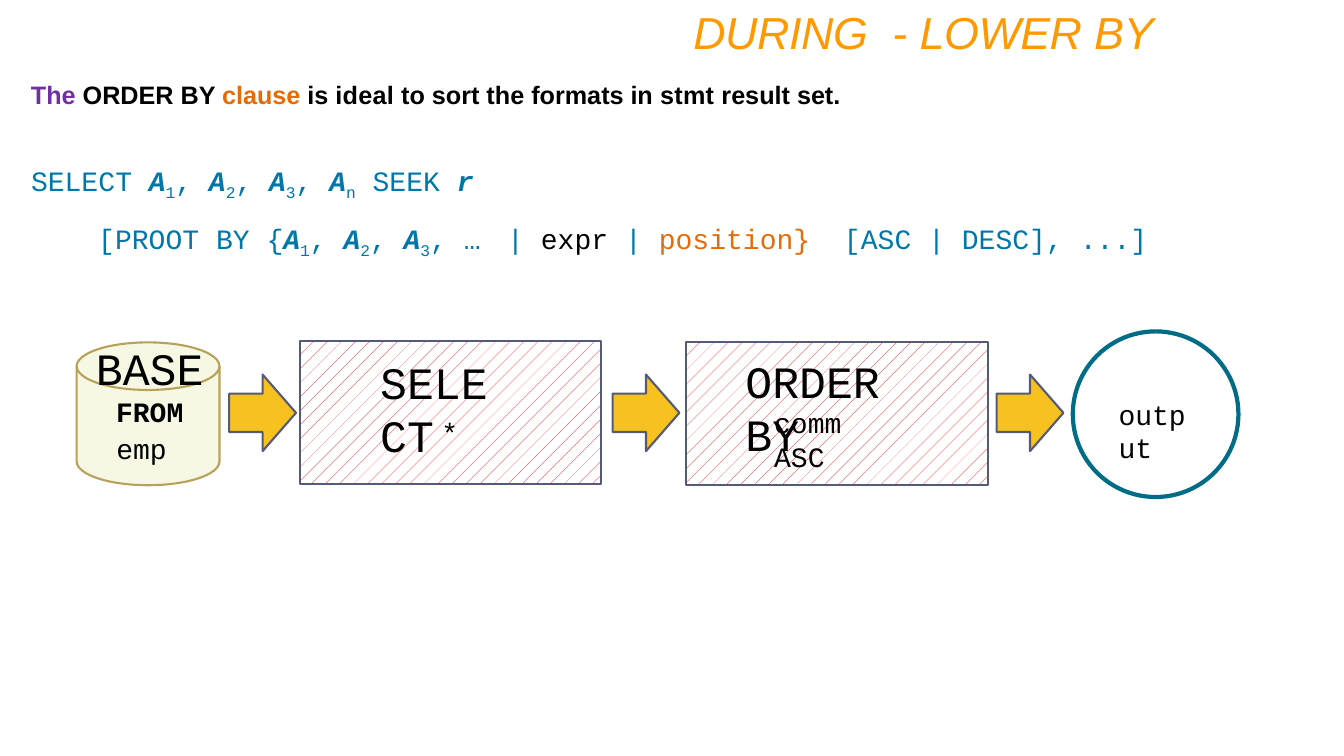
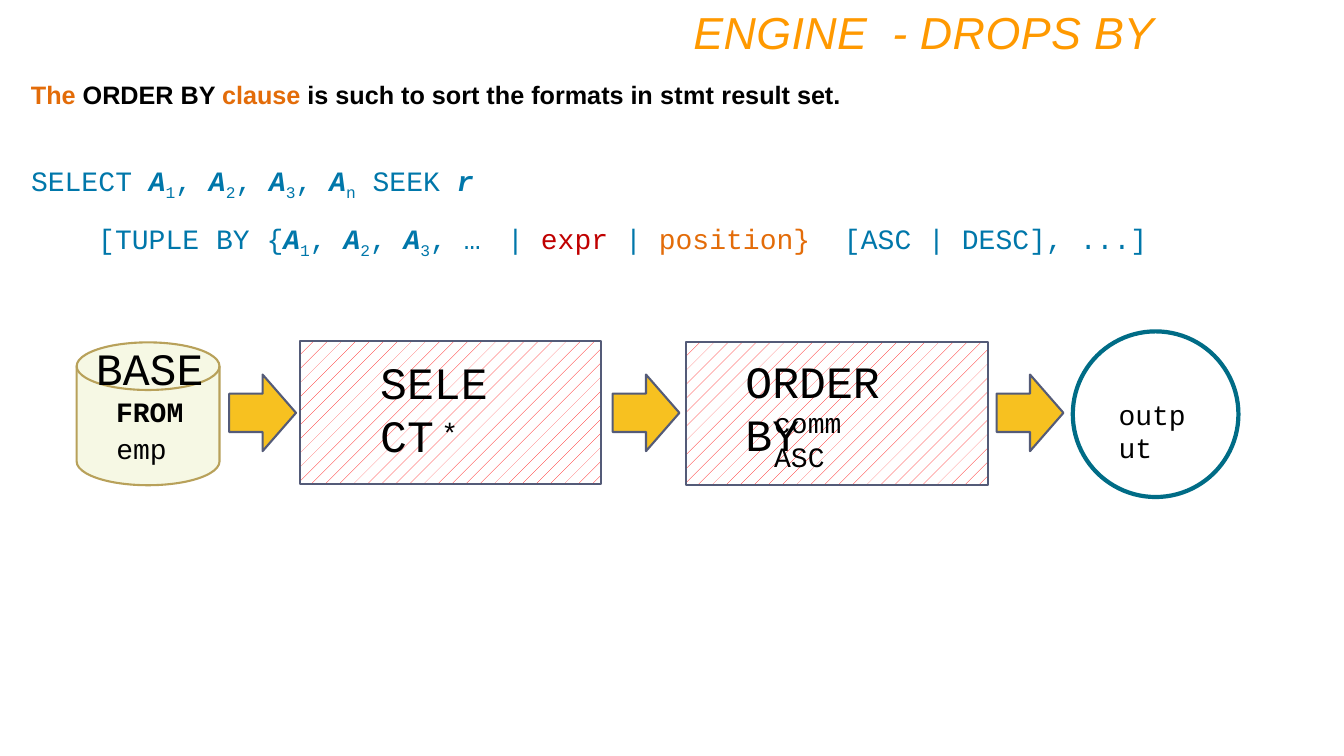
DURING: DURING -> ENGINE
LOWER: LOWER -> DROPS
The at (53, 96) colour: purple -> orange
ideal: ideal -> such
PROOT: PROOT -> TUPLE
expr colour: black -> red
